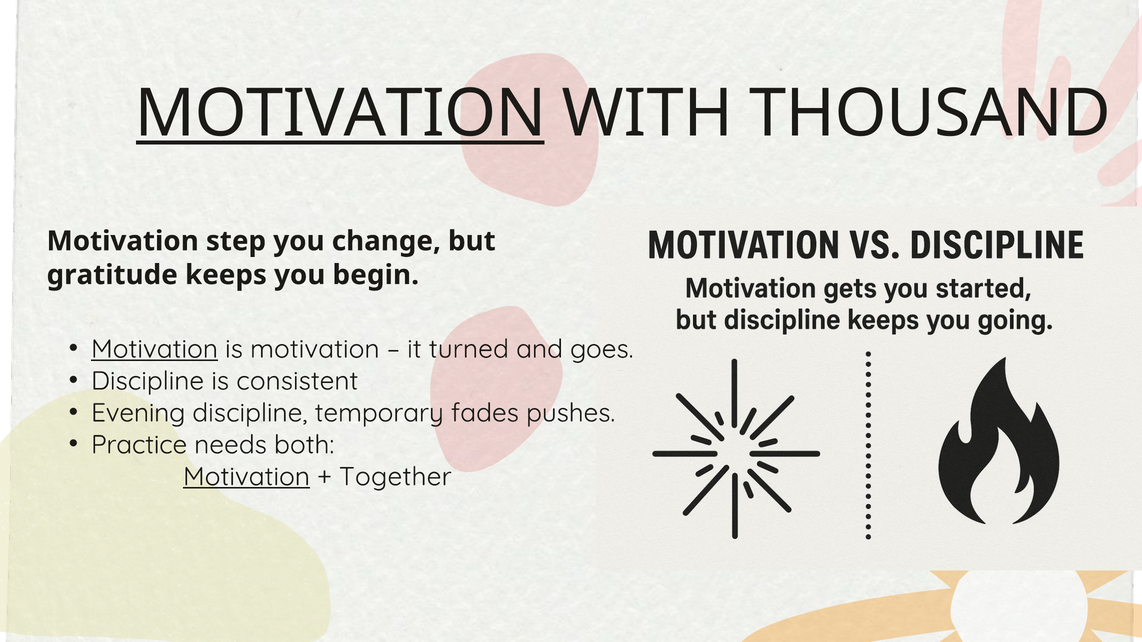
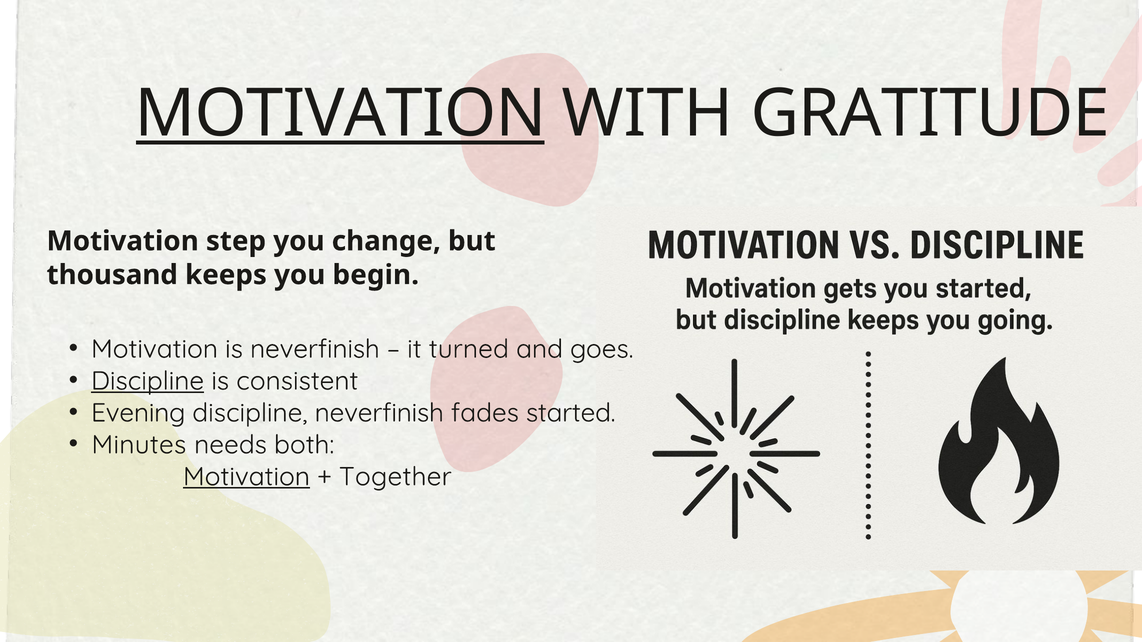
THOUSAND: THOUSAND -> GRATITUDE
gratitude: gratitude -> thousand
Motivation at (155, 349) underline: present -> none
is motivation: motivation -> neverfinish
Discipline at (148, 381) underline: none -> present
discipline temporary: temporary -> neverfinish
pushes: pushes -> started
Practice: Practice -> Minutes
